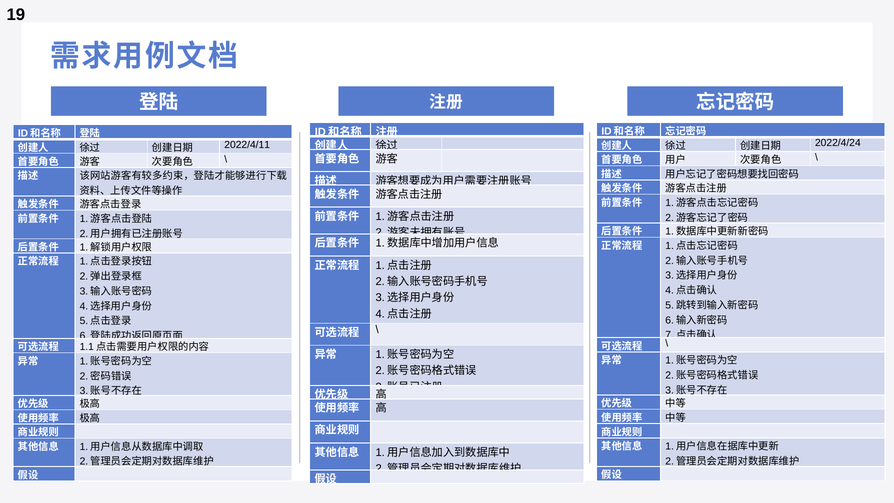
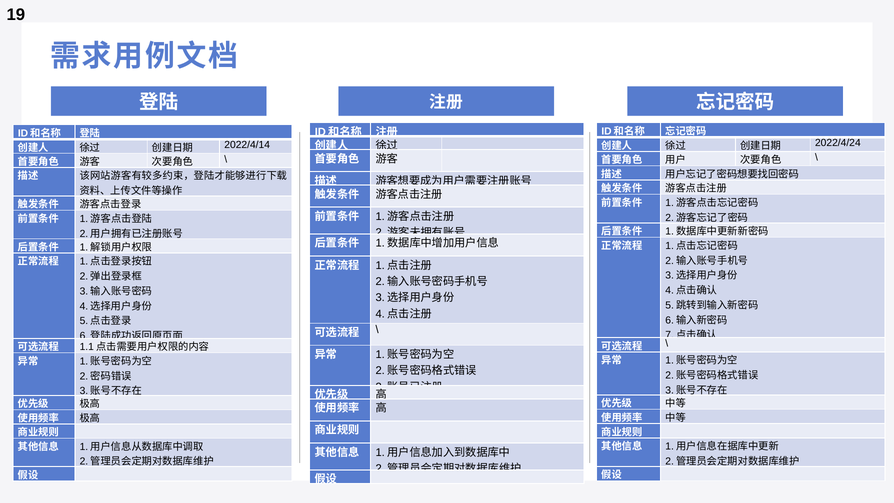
2022/4/11: 2022/4/11 -> 2022/4/14
